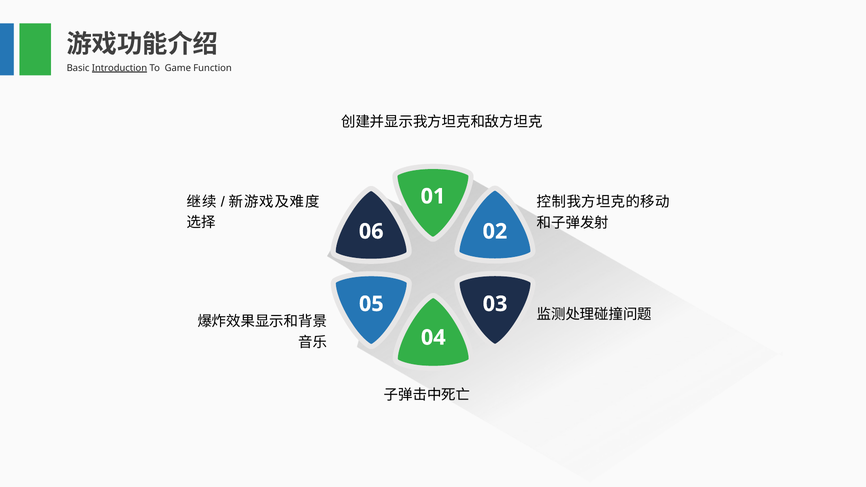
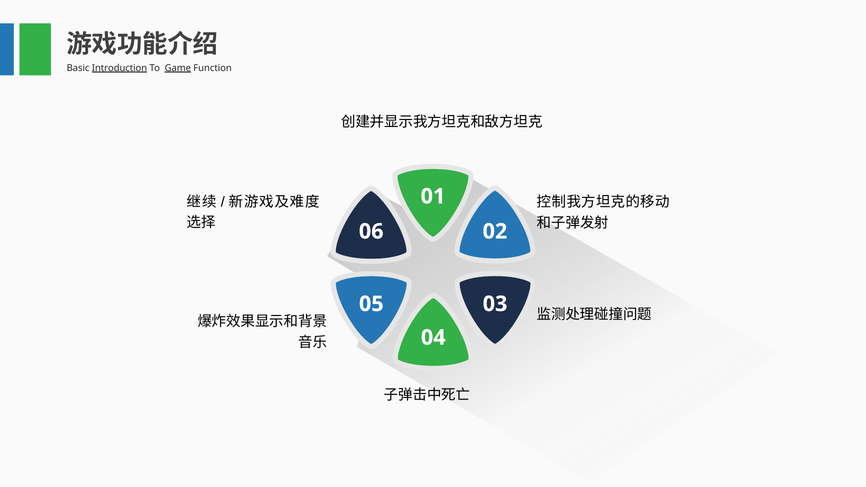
Game underline: none -> present
